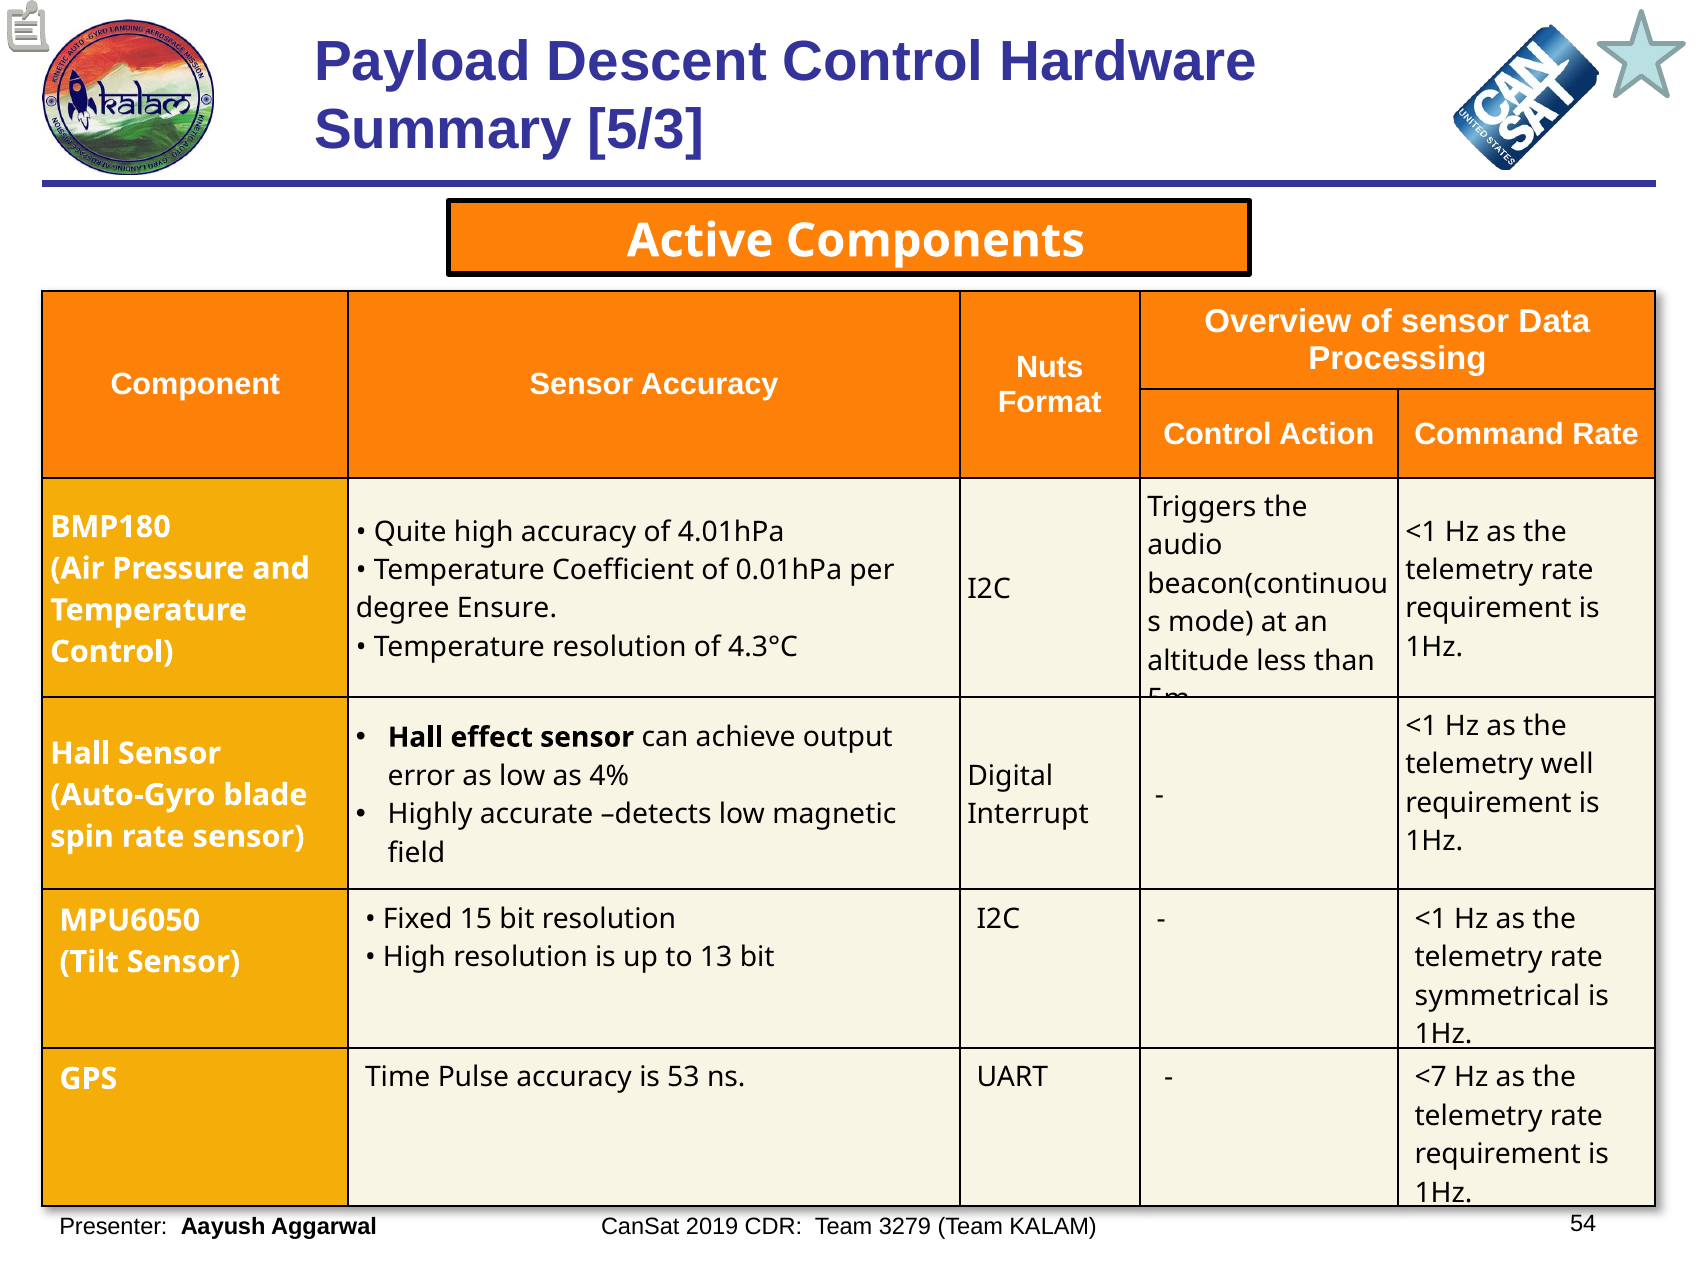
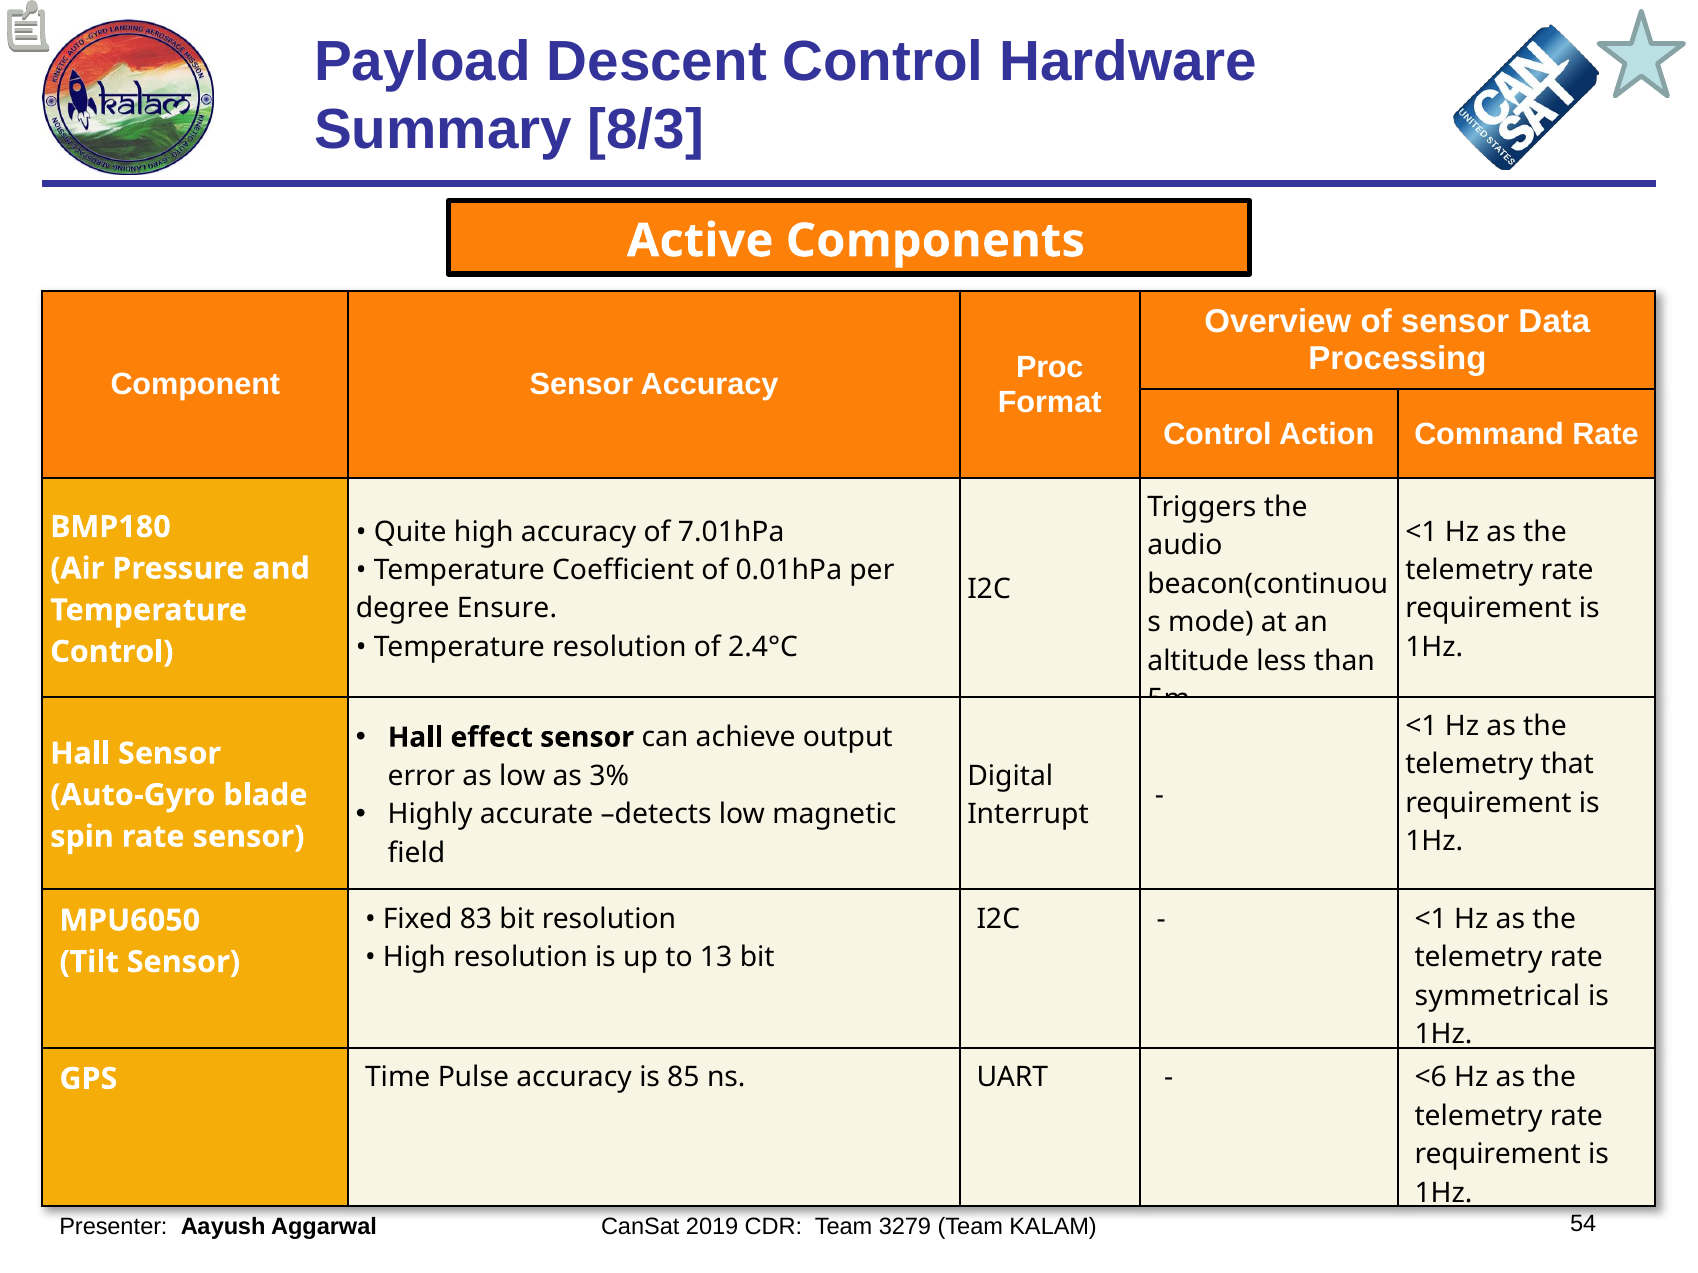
5/3: 5/3 -> 8/3
Nuts: Nuts -> Proc
4.01hPa: 4.01hPa -> 7.01hPa
4.3°C: 4.3°C -> 2.4°C
well: well -> that
4%: 4% -> 3%
15: 15 -> 83
53: 53 -> 85
<7: <7 -> <6
